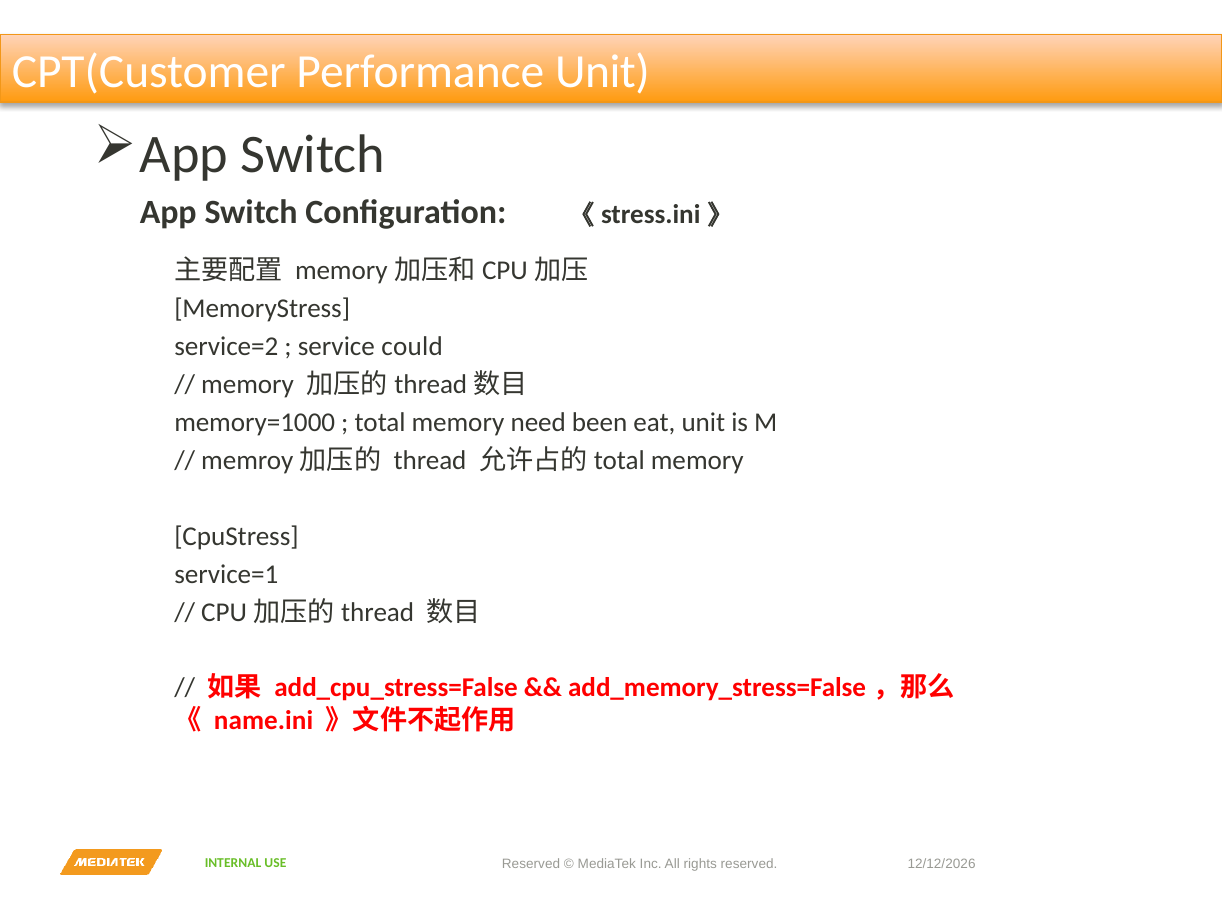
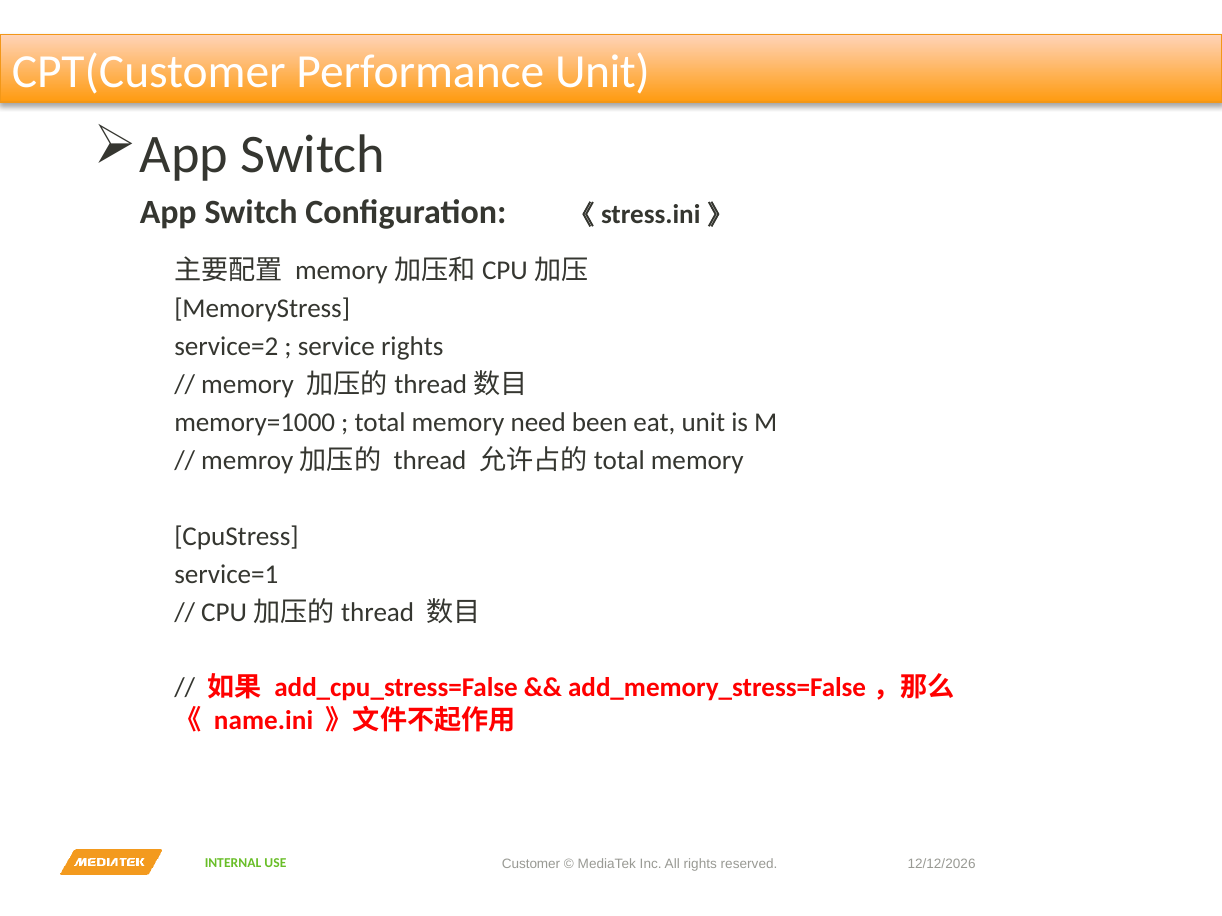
service could: could -> rights
Reserved at (531, 864): Reserved -> Customer
